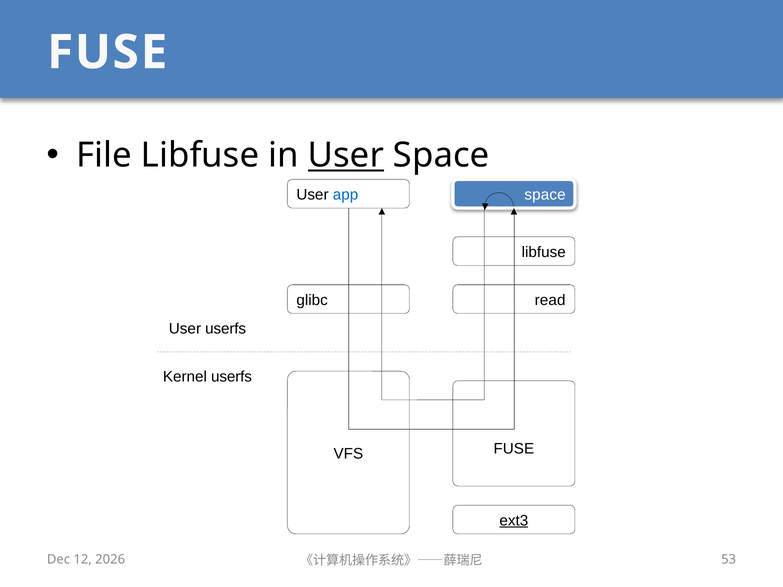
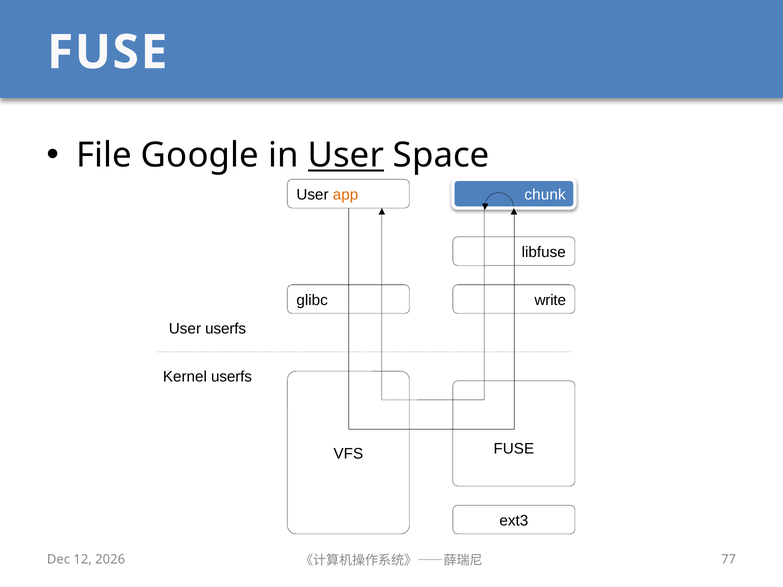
File Libfuse: Libfuse -> Google
app colour: blue -> orange
space at (545, 195): space -> chunk
read: read -> write
ext3 underline: present -> none
53: 53 -> 77
